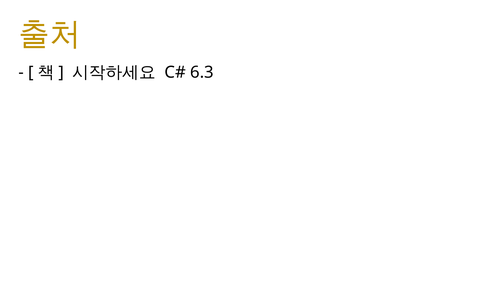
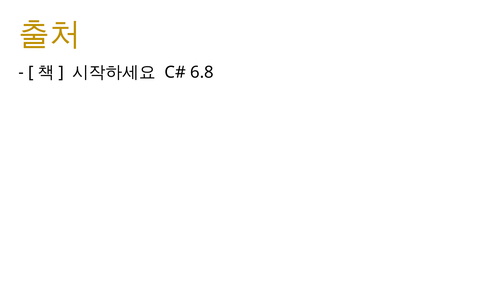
6.3: 6.3 -> 6.8
